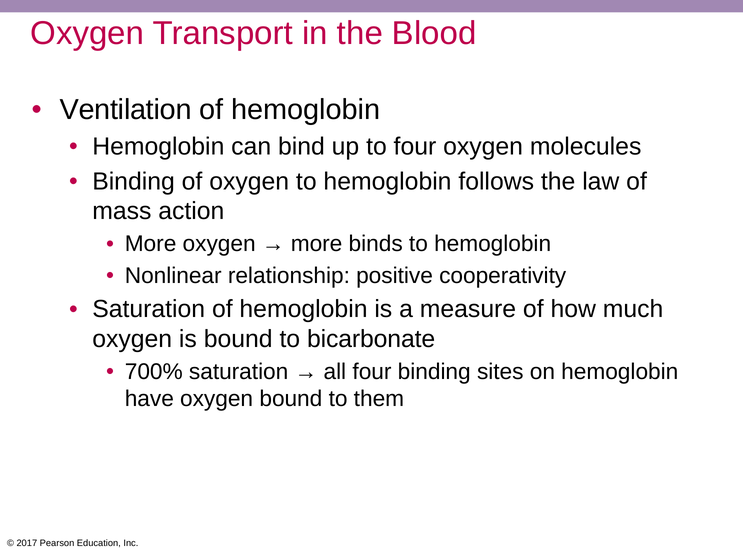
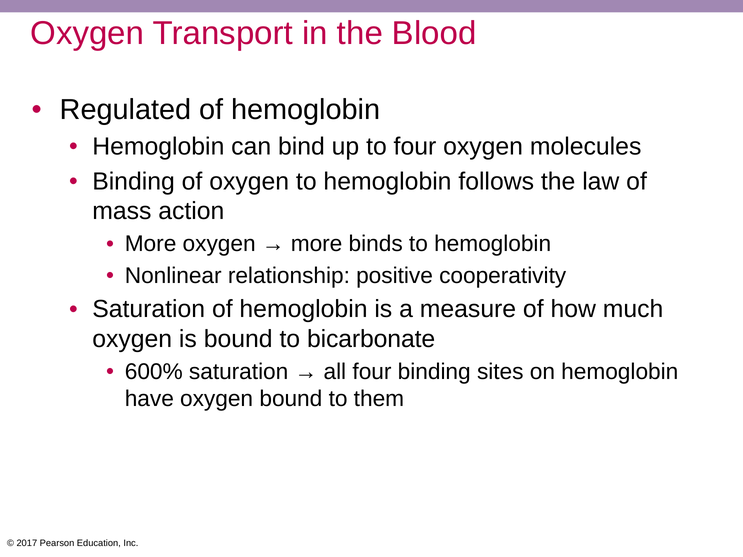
Ventilation: Ventilation -> Regulated
700%: 700% -> 600%
